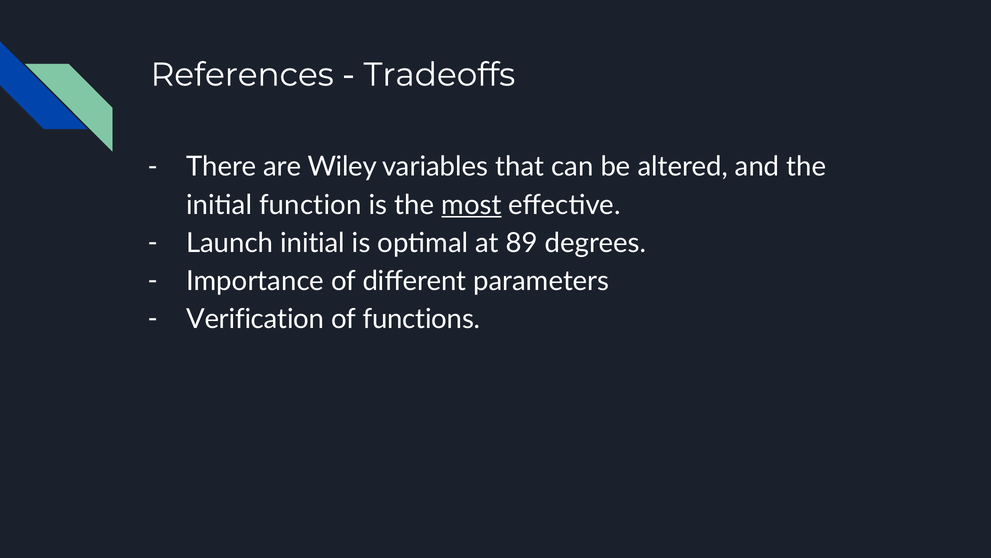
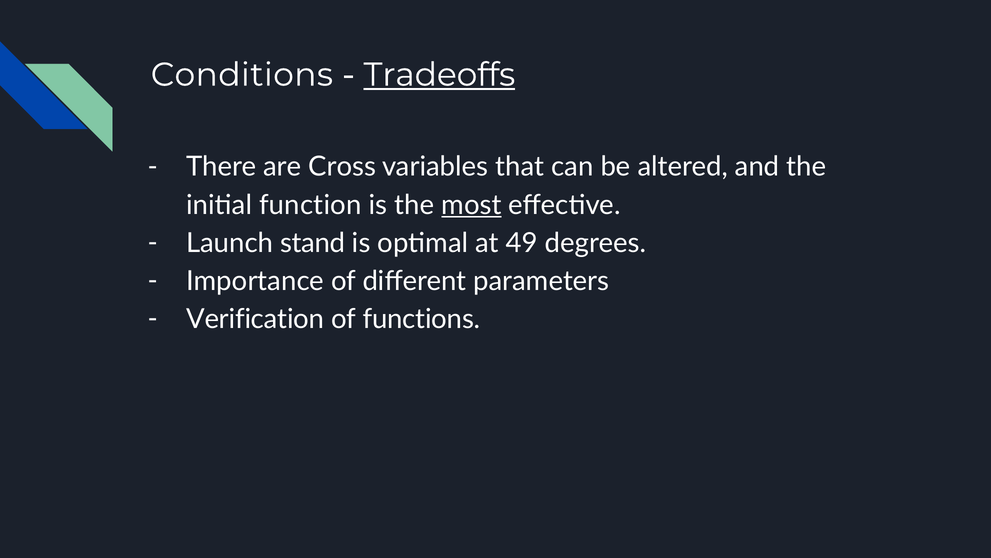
References: References -> Conditions
Tradeoffs underline: none -> present
Wiley: Wiley -> Cross
Launch initial: initial -> stand
89: 89 -> 49
